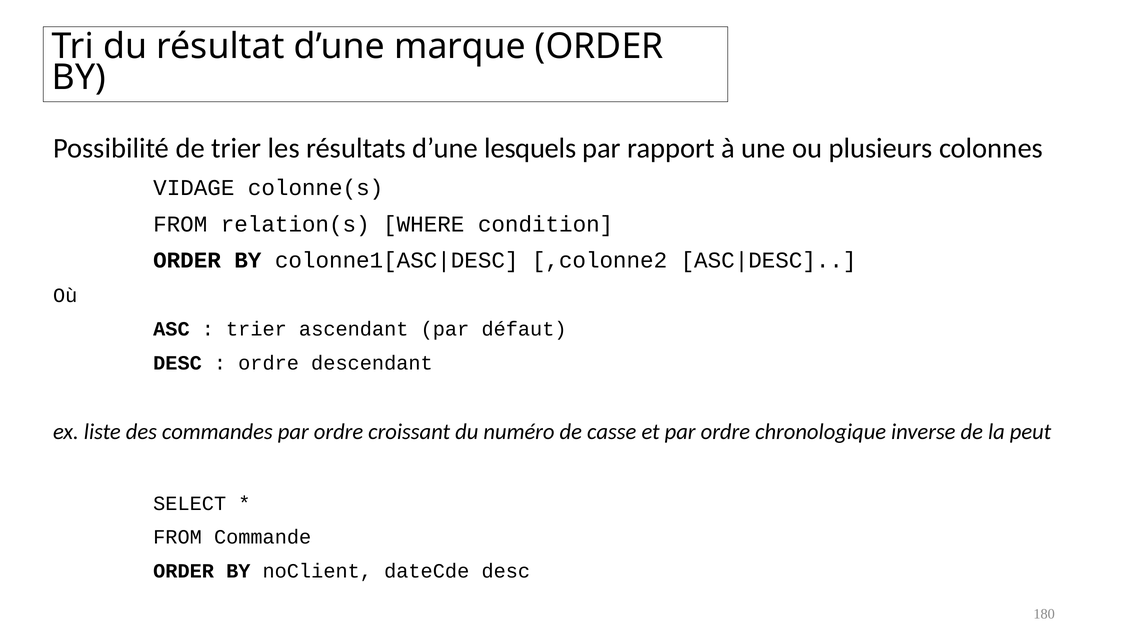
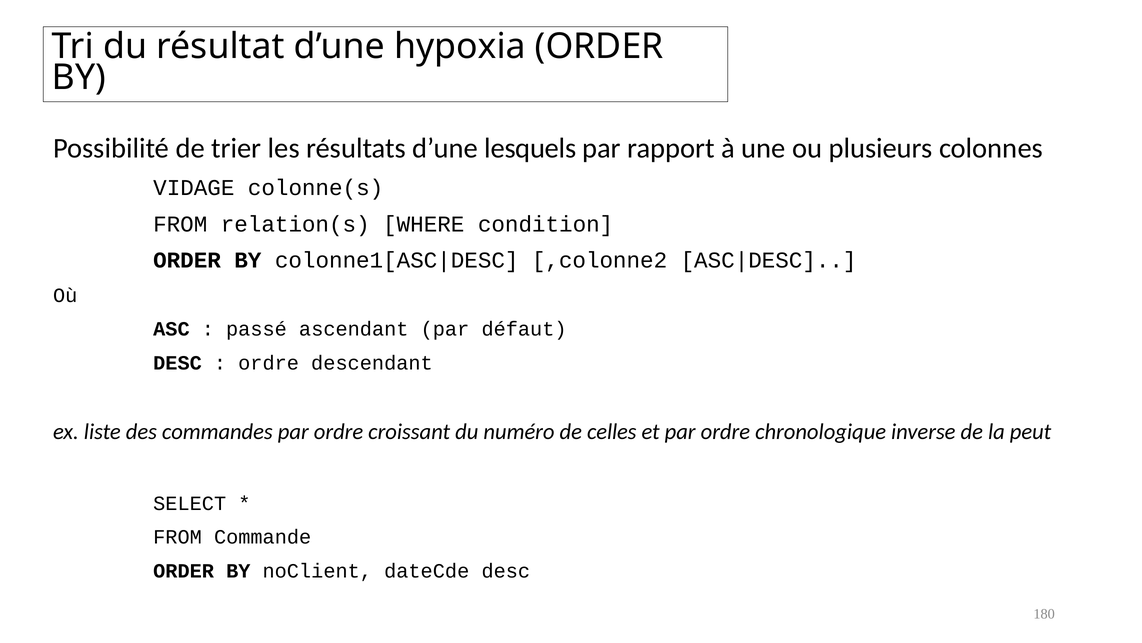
marque: marque -> hypoxia
trier at (256, 329): trier -> passé
casse: casse -> celles
